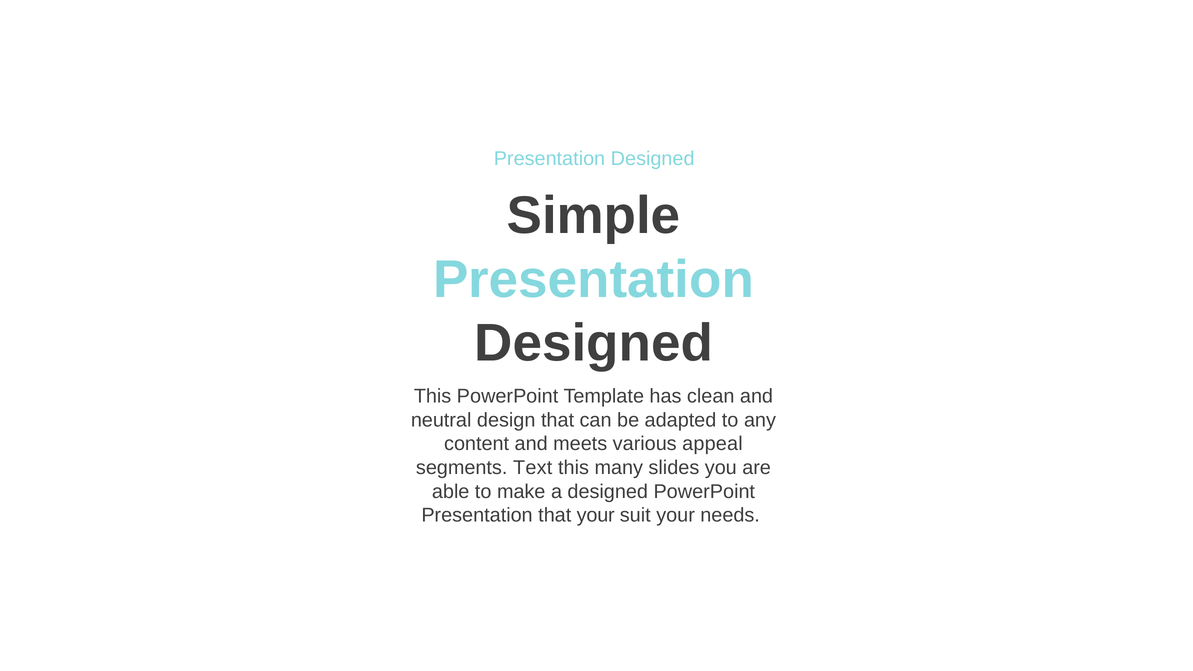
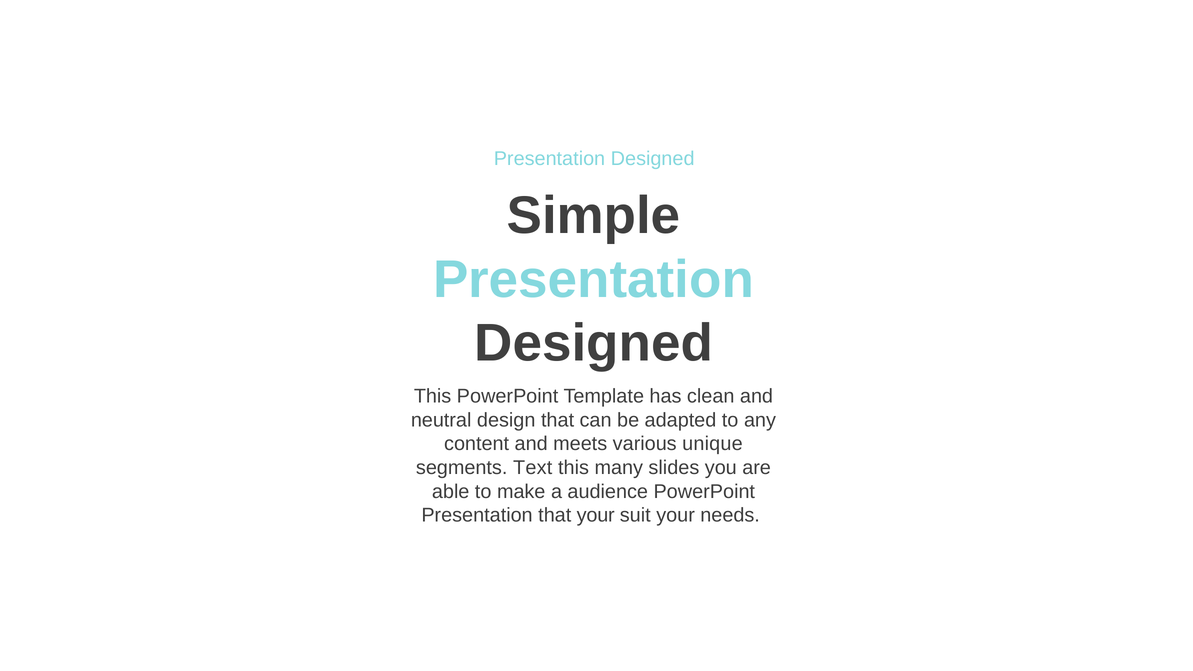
appeal: appeal -> unique
a designed: designed -> audience
